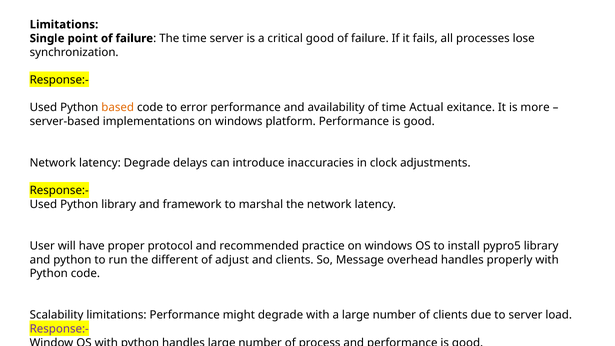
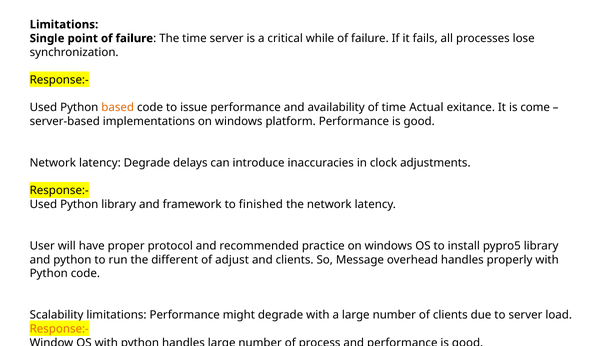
critical good: good -> while
error: error -> issue
more: more -> come
marshal: marshal -> finished
Response:- at (59, 329) colour: purple -> orange
